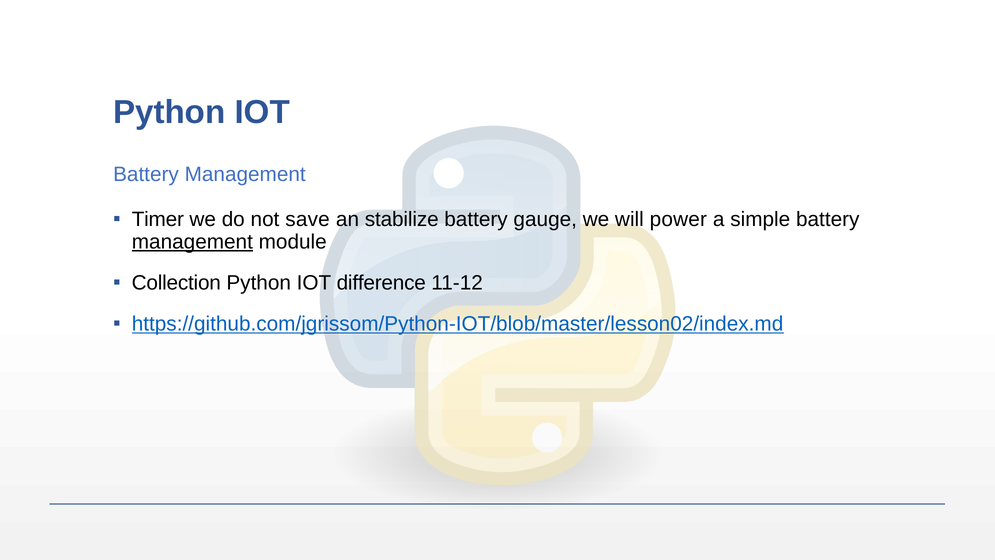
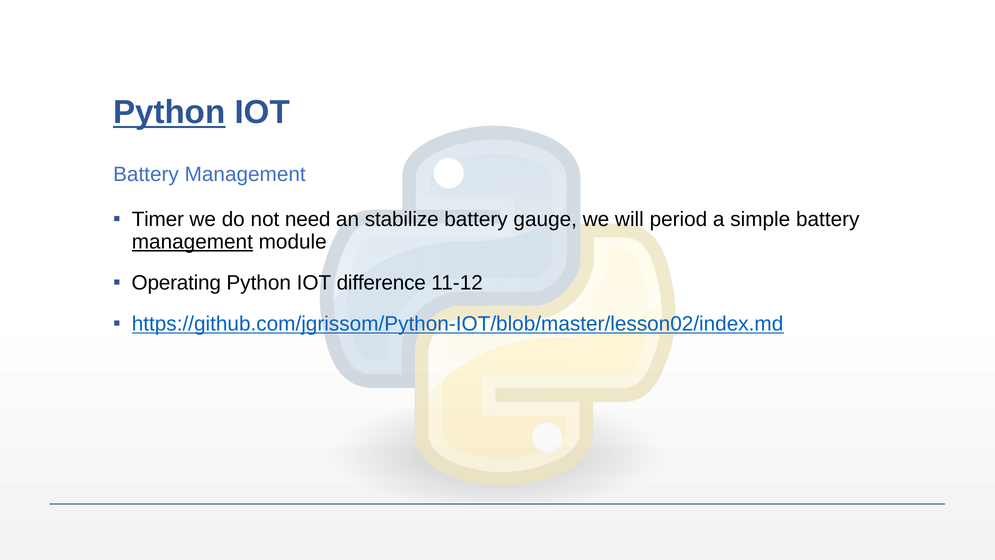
Python at (169, 112) underline: none -> present
save: save -> need
power: power -> period
Collection: Collection -> Operating
